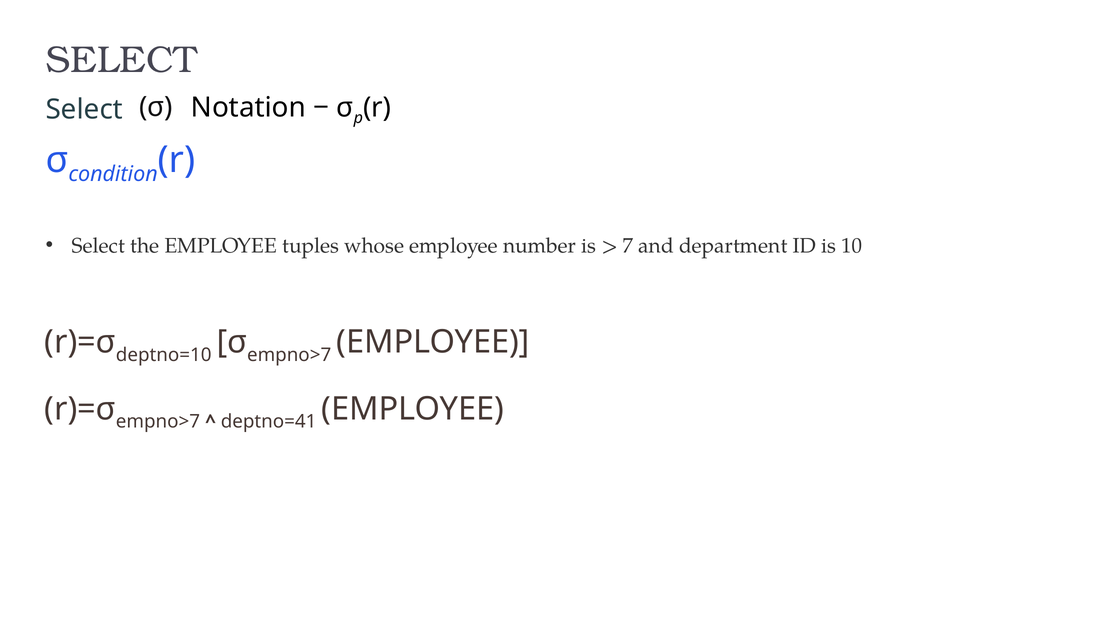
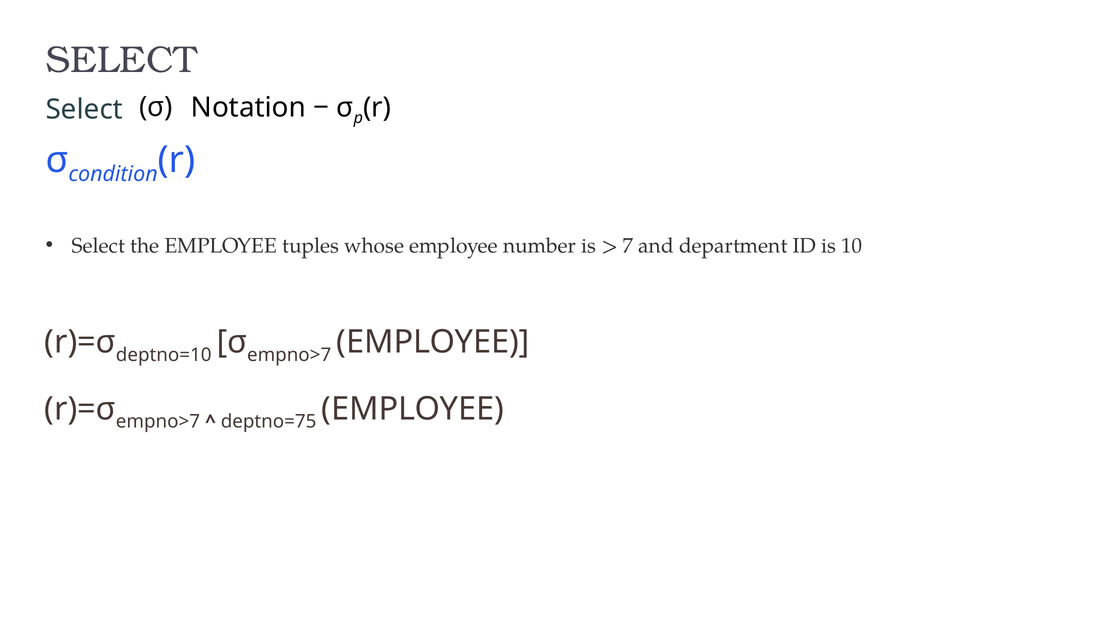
deptno=41: deptno=41 -> deptno=75
